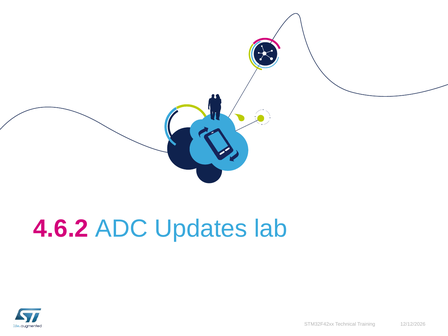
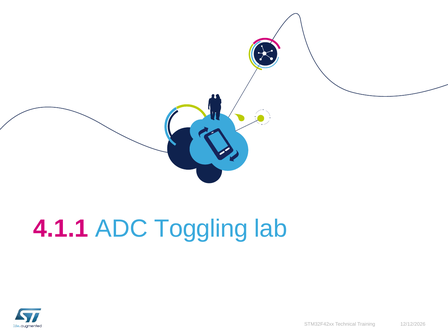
4.6.2: 4.6.2 -> 4.1.1
Updates: Updates -> Toggling
